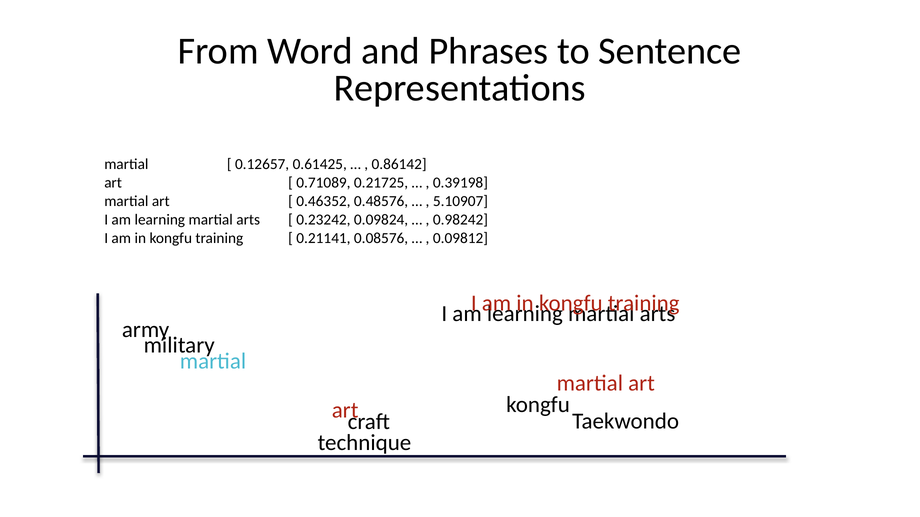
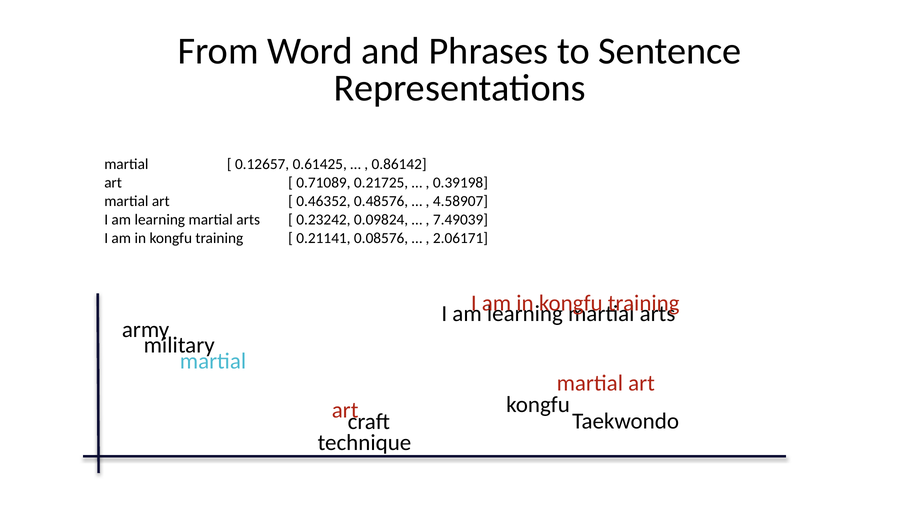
5.10907: 5.10907 -> 4.58907
0.98242: 0.98242 -> 7.49039
0.09812: 0.09812 -> 2.06171
